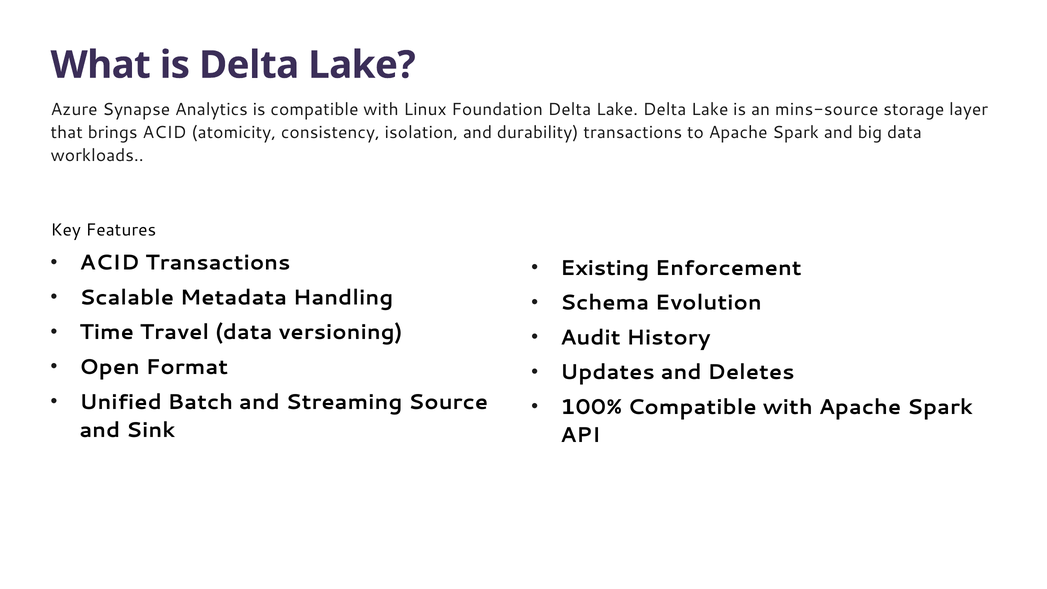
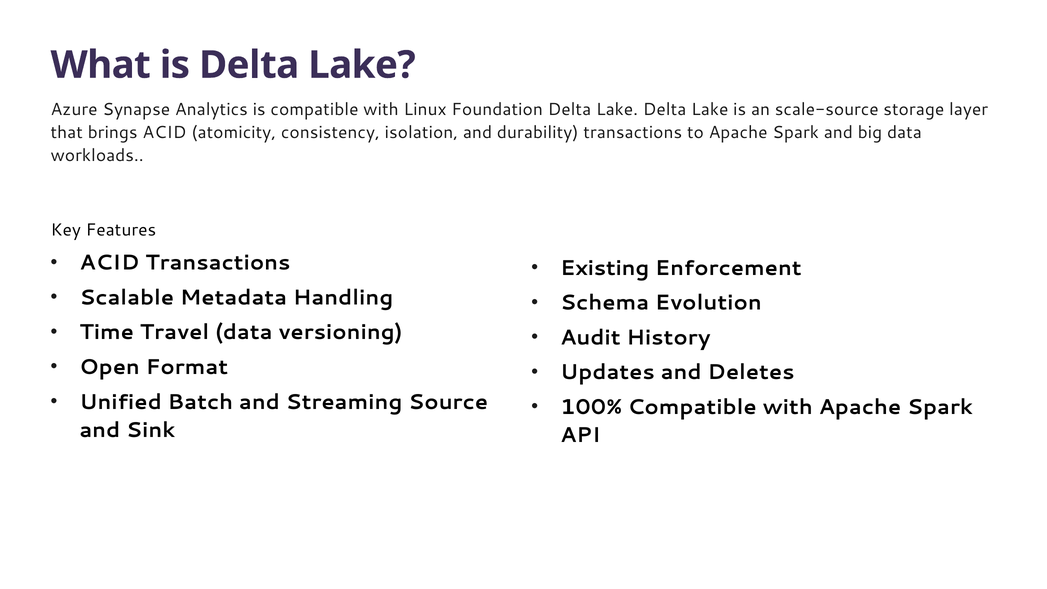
mins-source: mins-source -> scale-source
